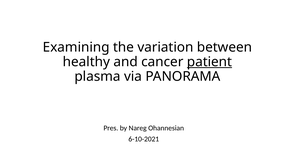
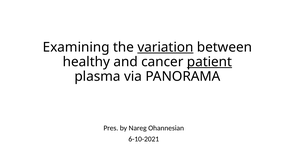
variation underline: none -> present
